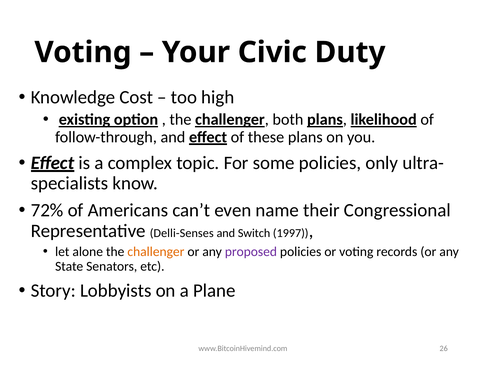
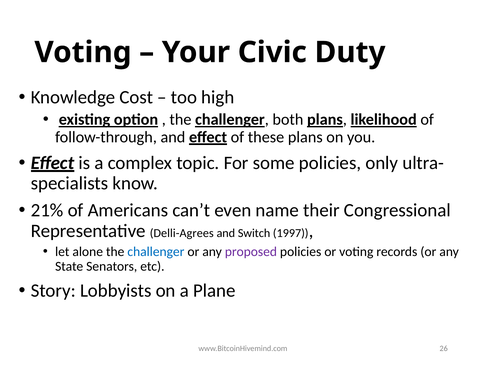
72%: 72% -> 21%
Delli-Senses: Delli-Senses -> Delli-Agrees
challenger at (156, 251) colour: orange -> blue
